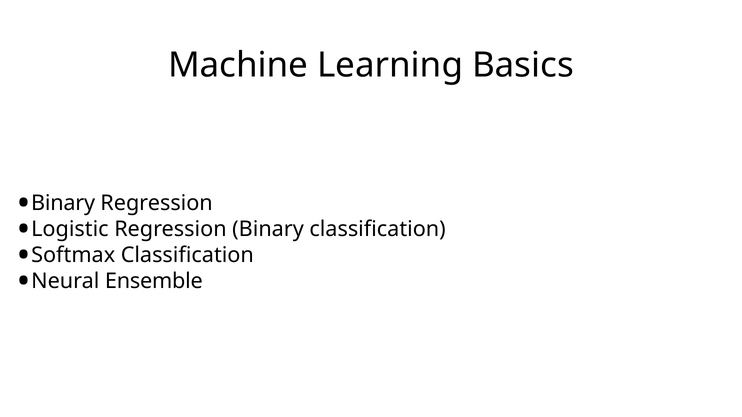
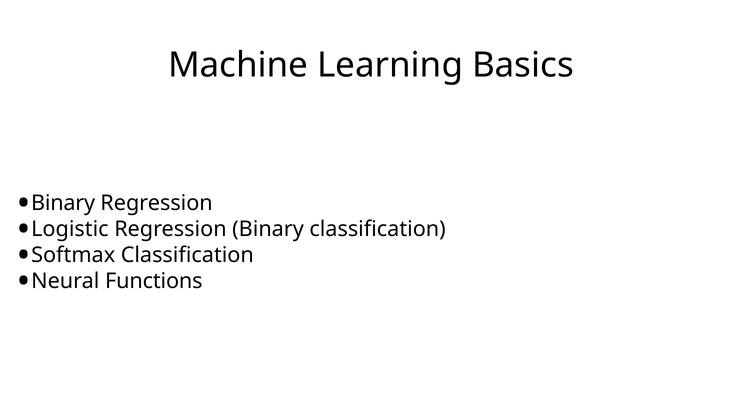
Ensemble: Ensemble -> Functions
